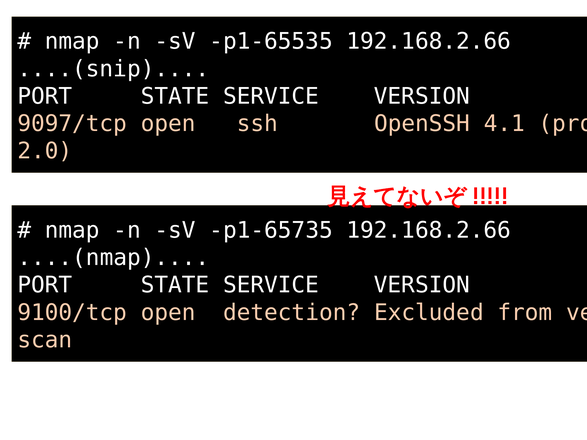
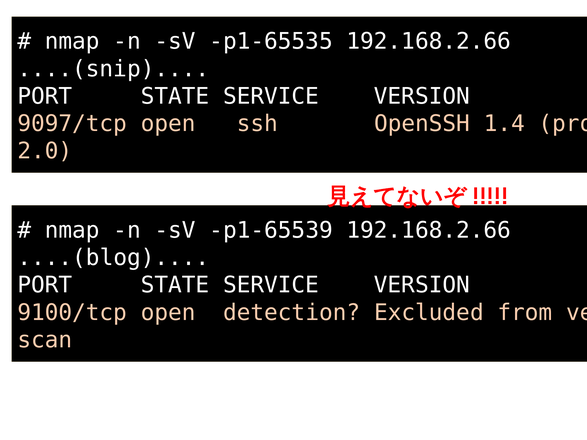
4.1: 4.1 -> 1.4
p1-65735: p1-65735 -> p1-65539
....(nmap: ....(nmap -> ....(blog
